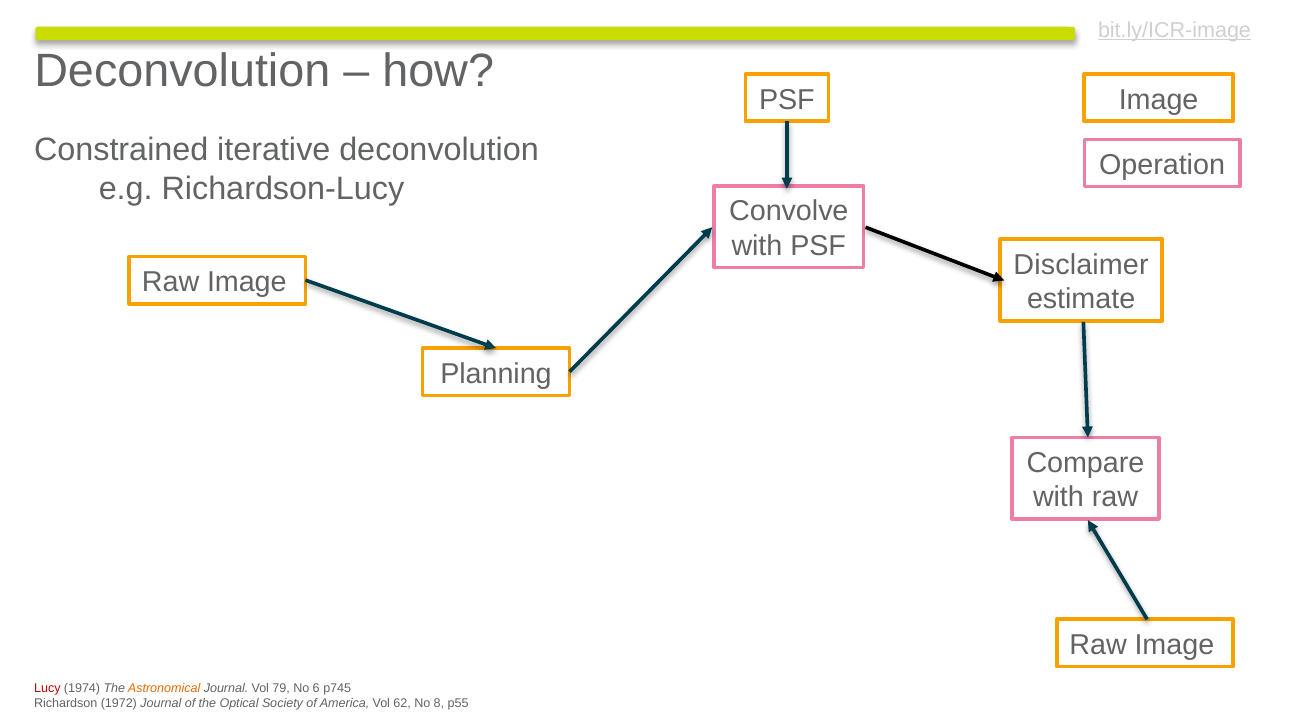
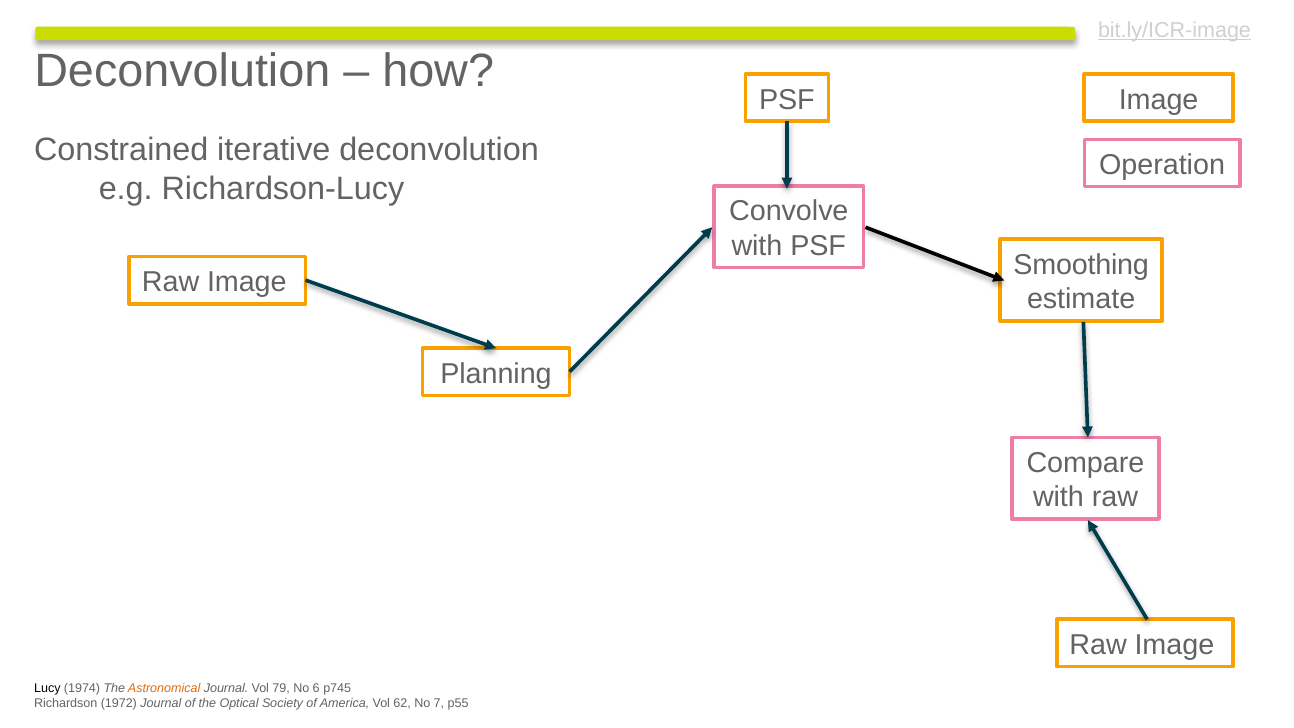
Disclaimer: Disclaimer -> Smoothing
Lucy colour: red -> black
8: 8 -> 7
